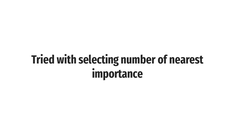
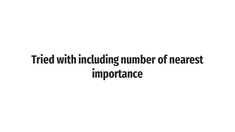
selecting: selecting -> including
